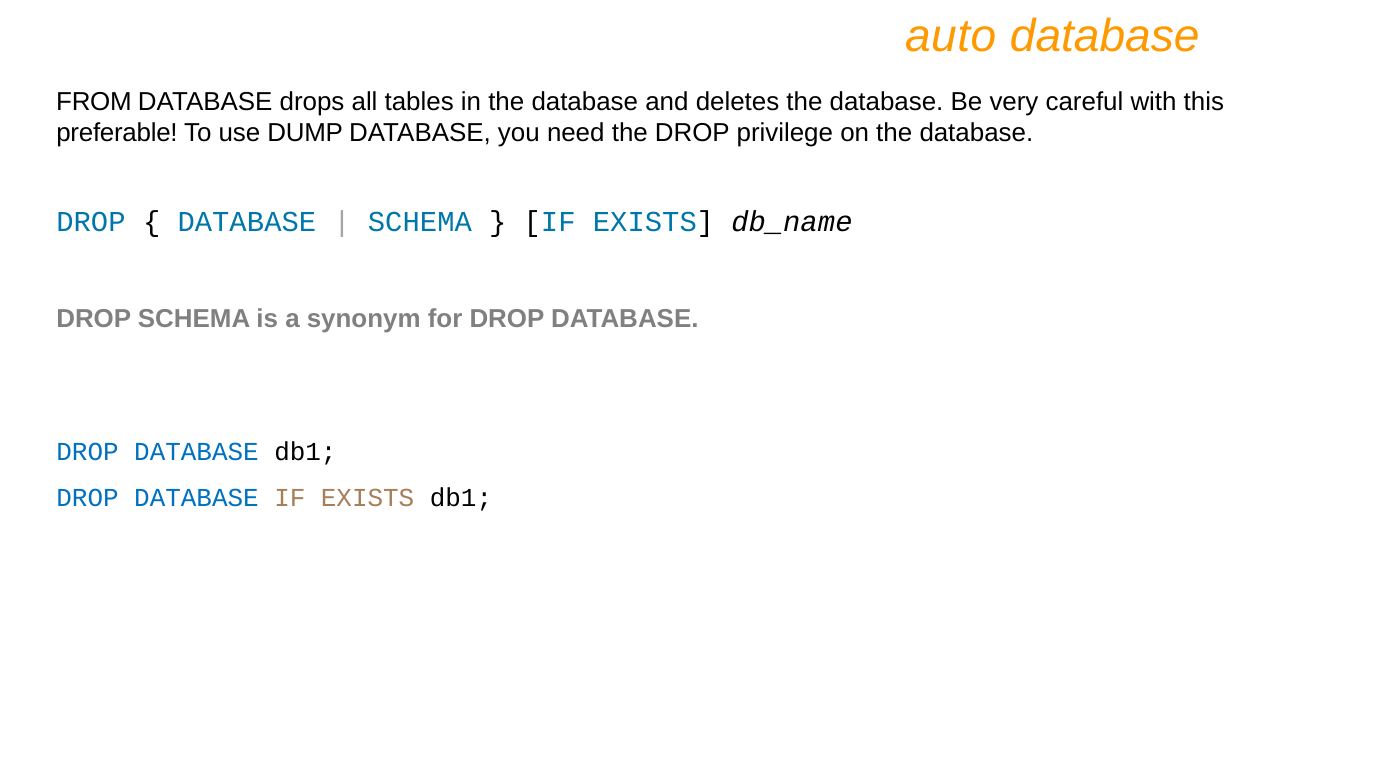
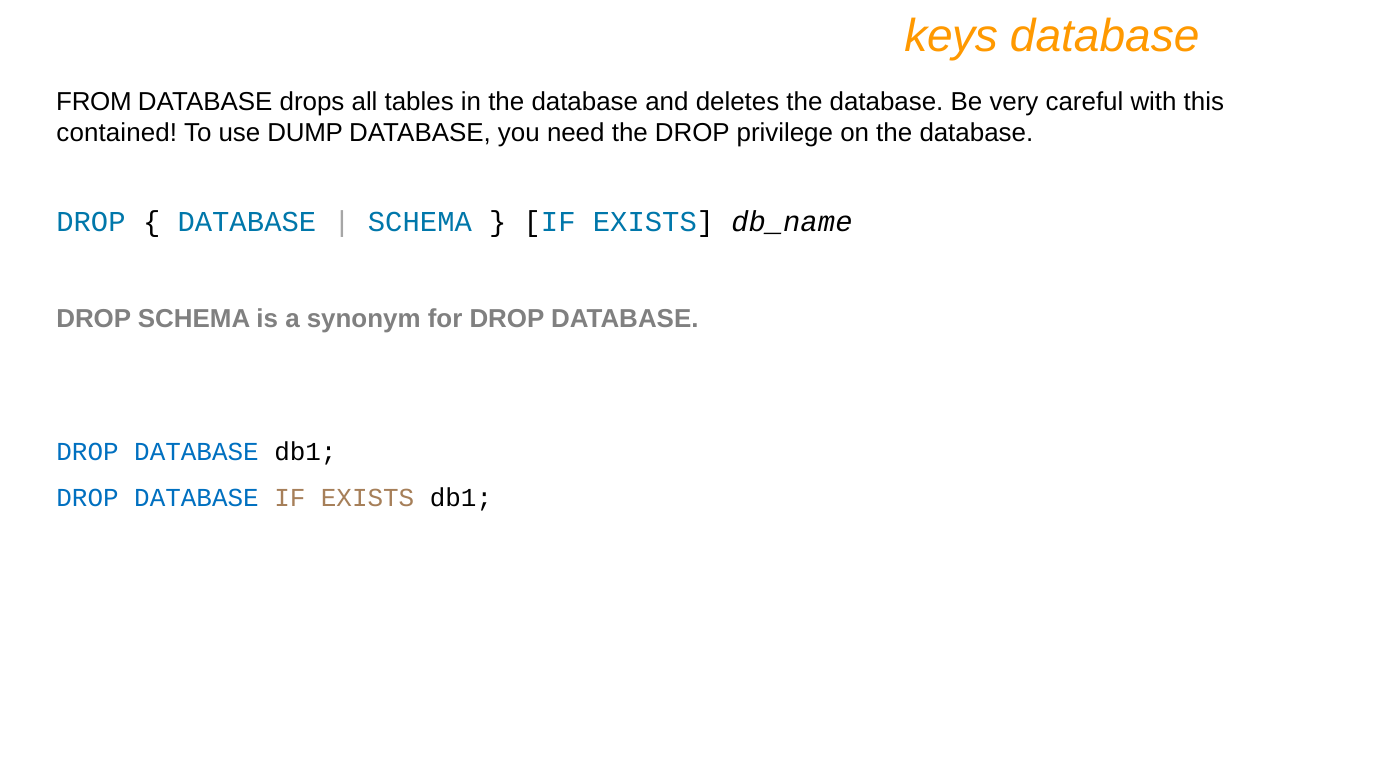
auto: auto -> keys
preferable: preferable -> contained
